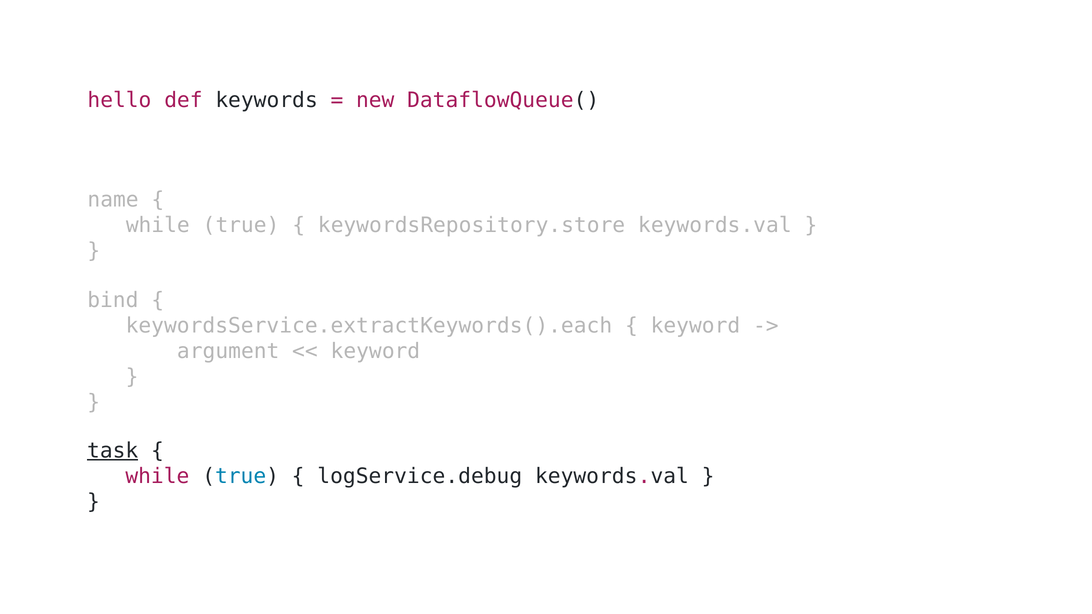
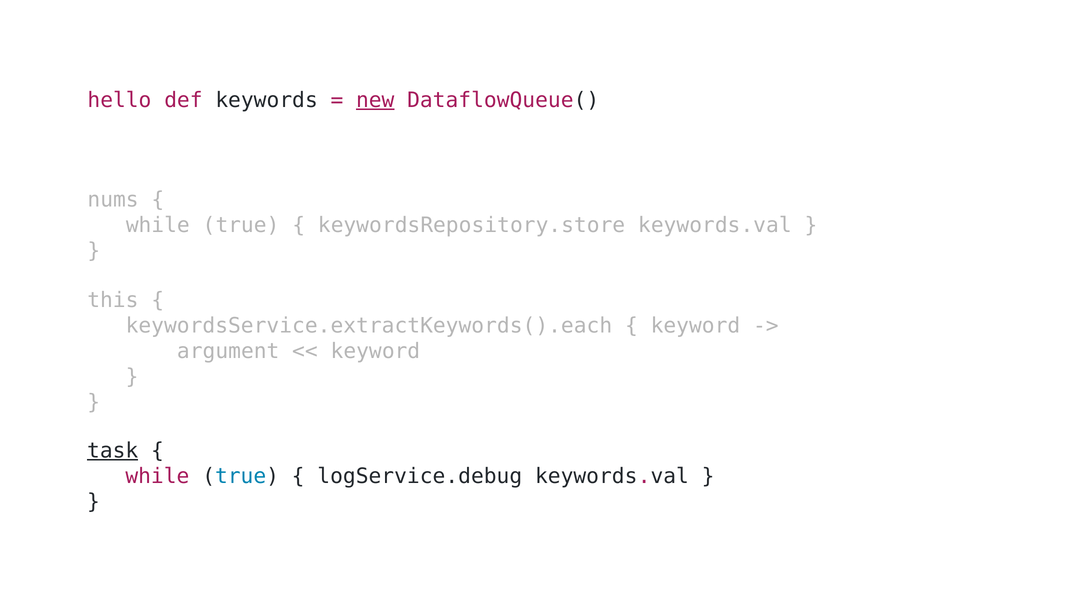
new underline: none -> present
name: name -> nums
bind: bind -> this
